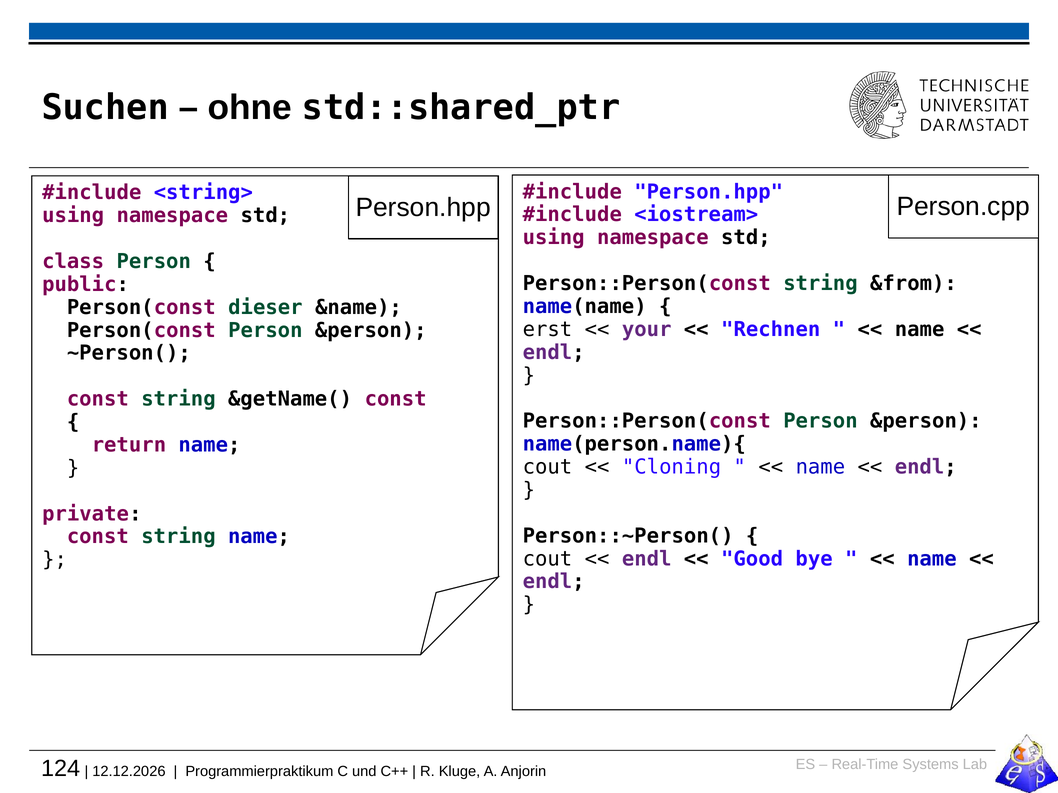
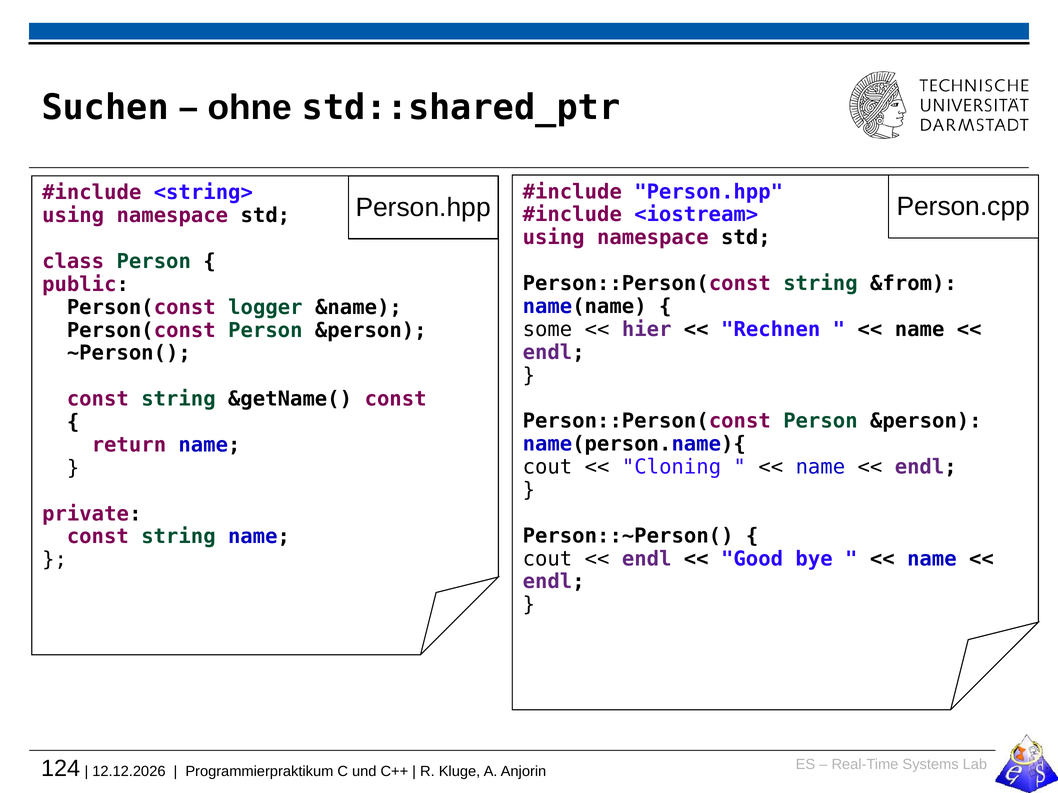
dieser: dieser -> logger
erst: erst -> some
your: your -> hier
